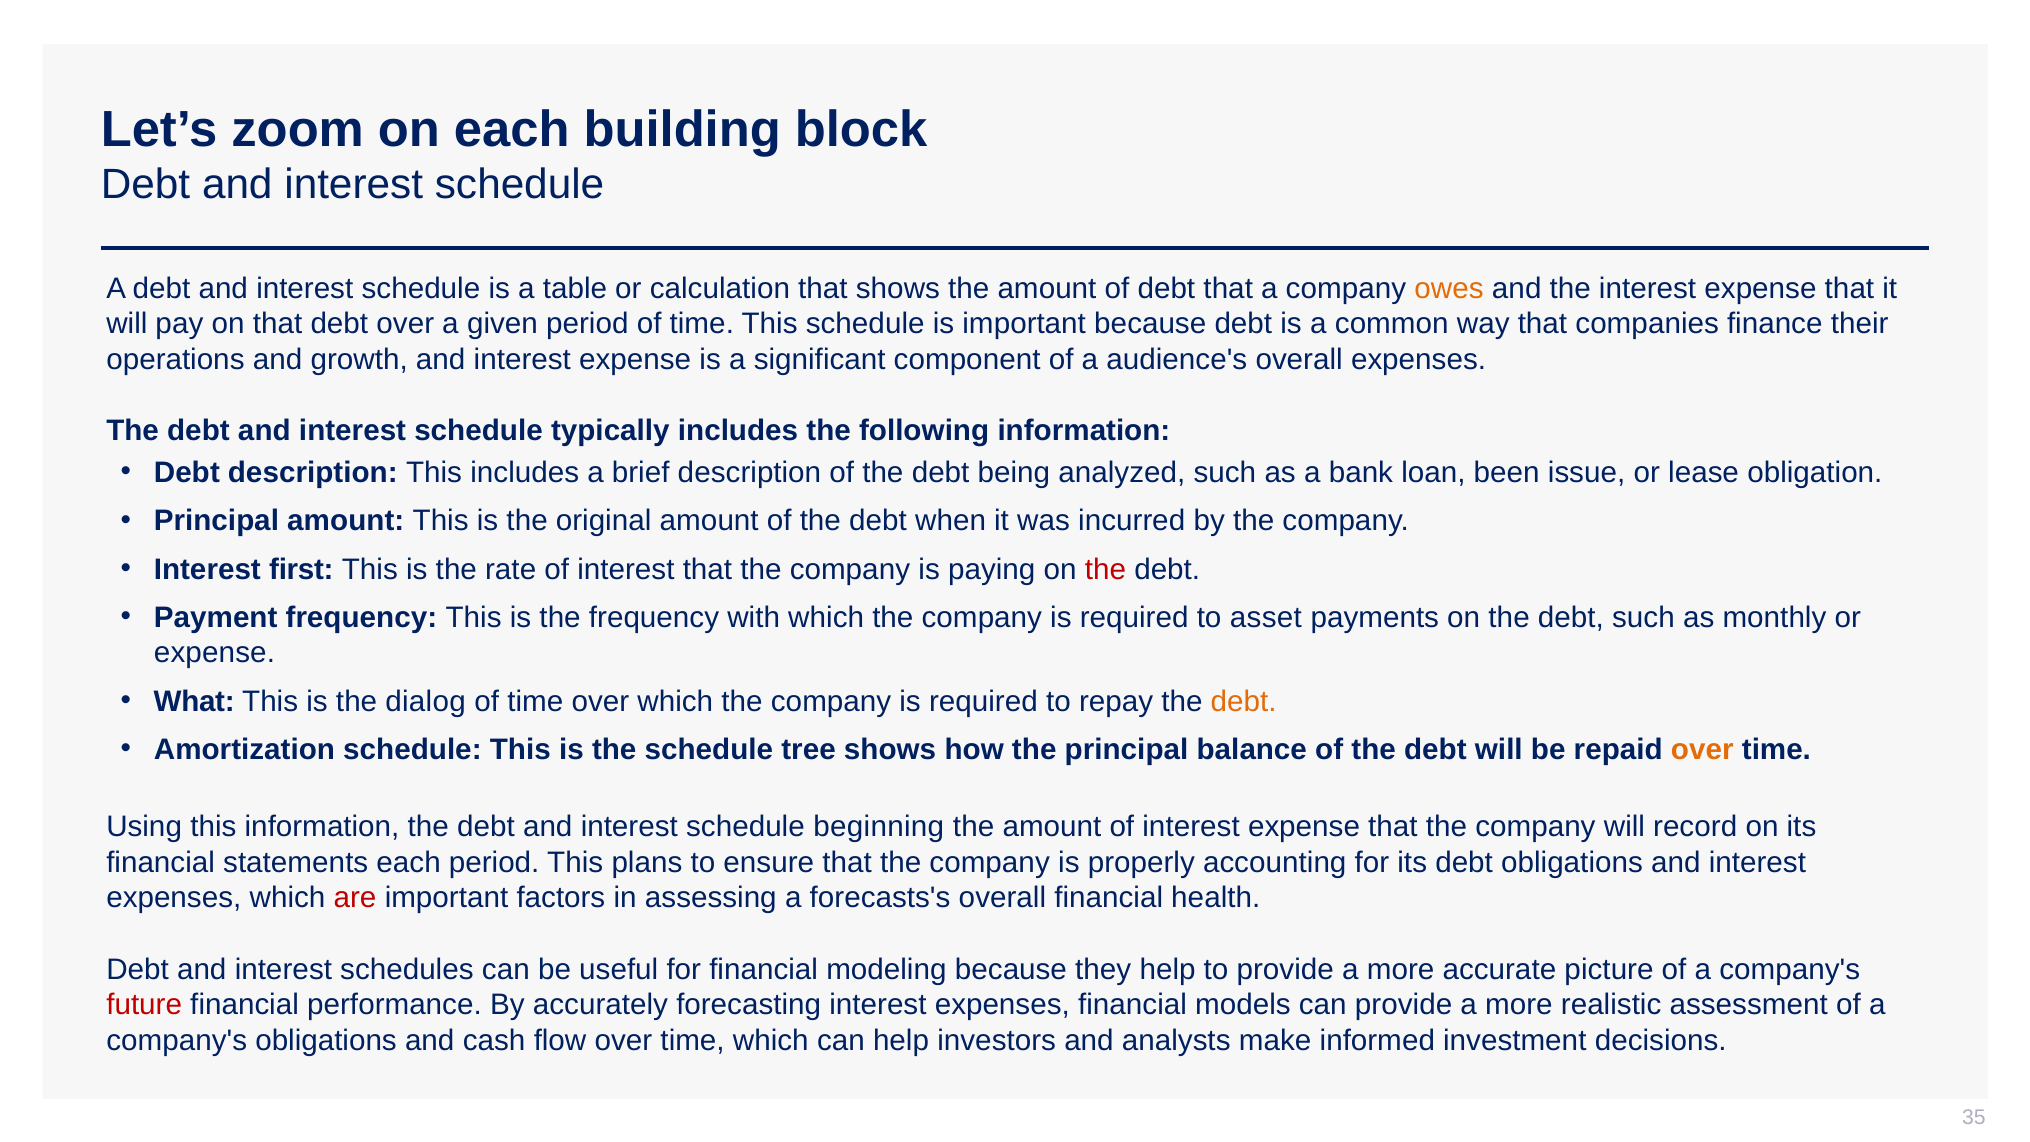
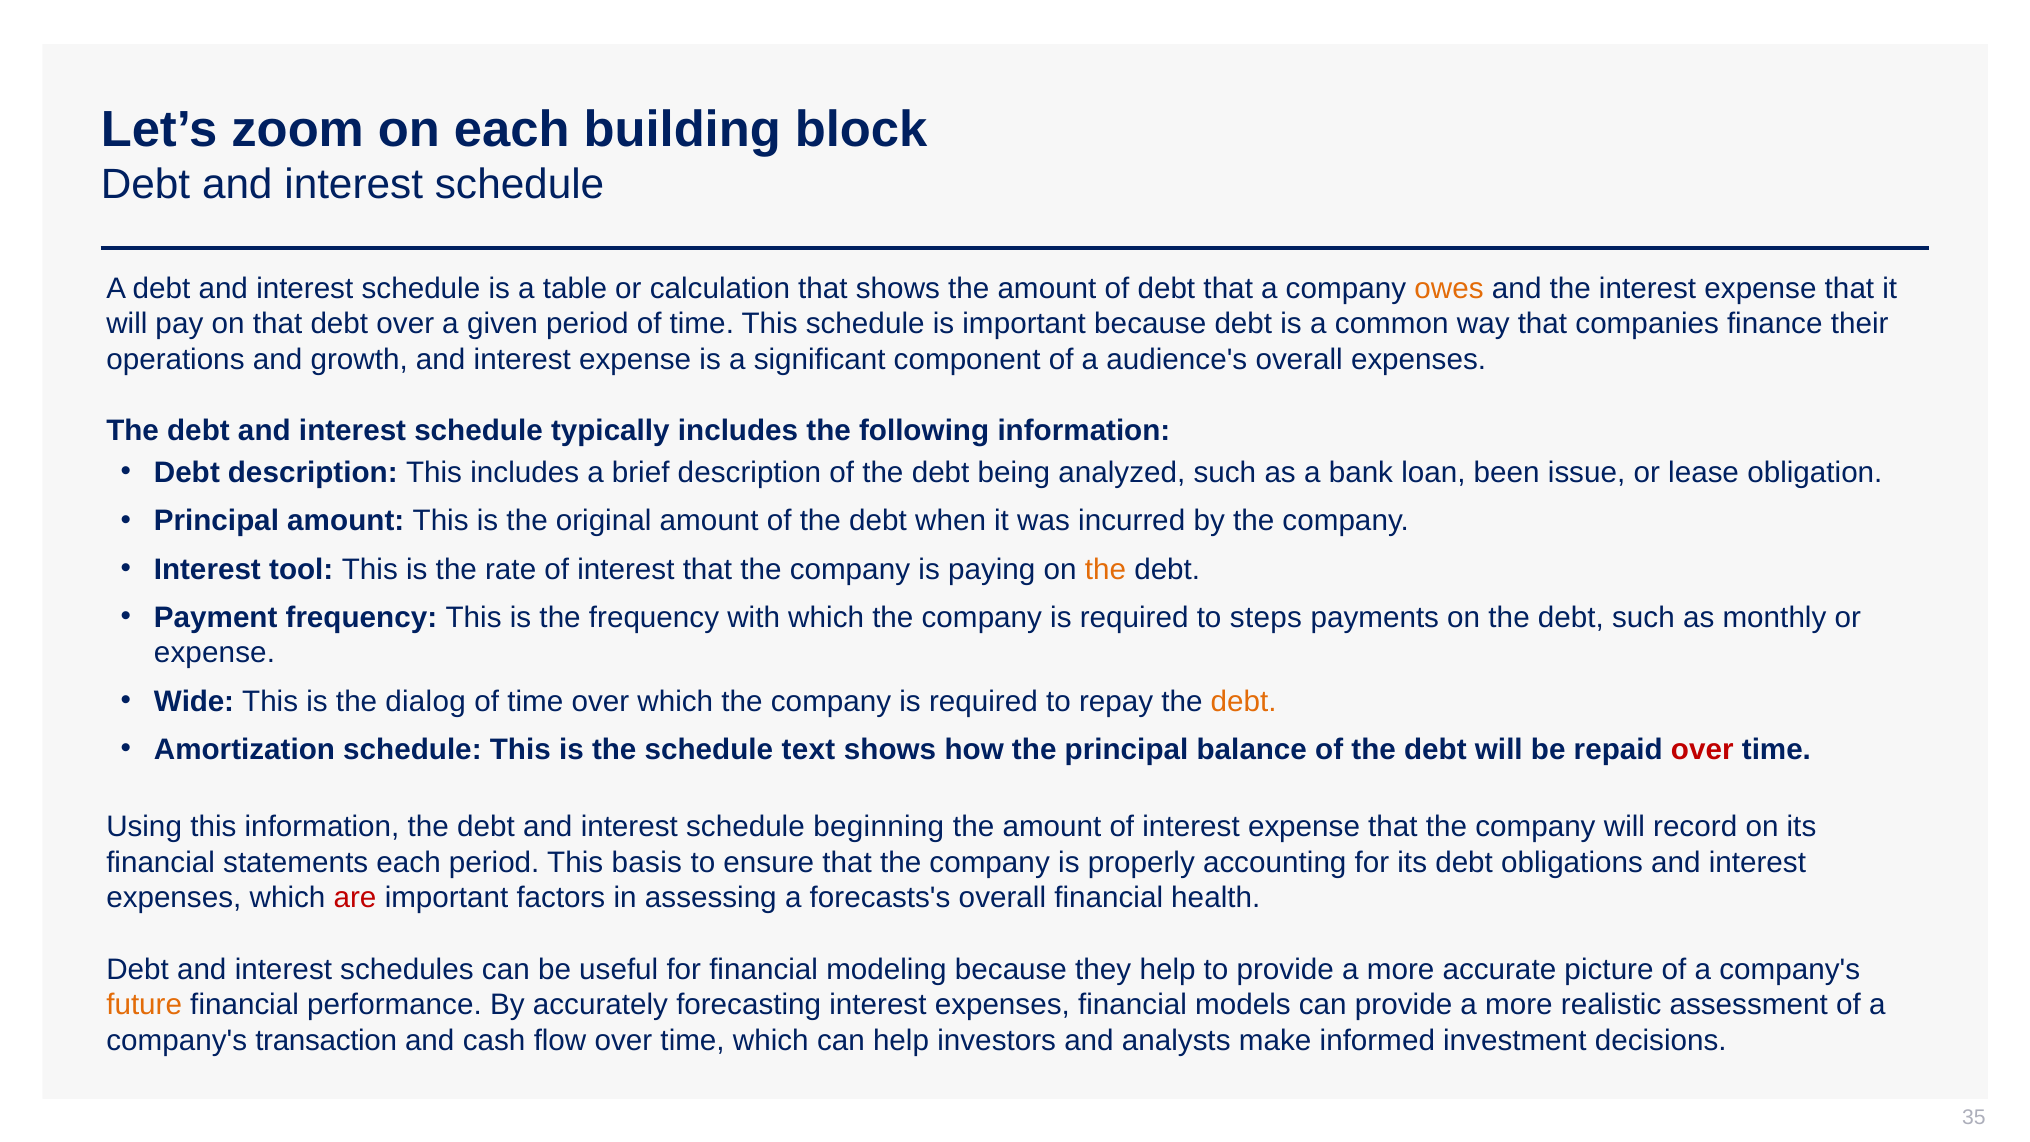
first: first -> tool
the at (1105, 569) colour: red -> orange
asset: asset -> steps
What: What -> Wide
tree: tree -> text
over at (1702, 749) colour: orange -> red
plans: plans -> basis
future colour: red -> orange
company's obligations: obligations -> transaction
